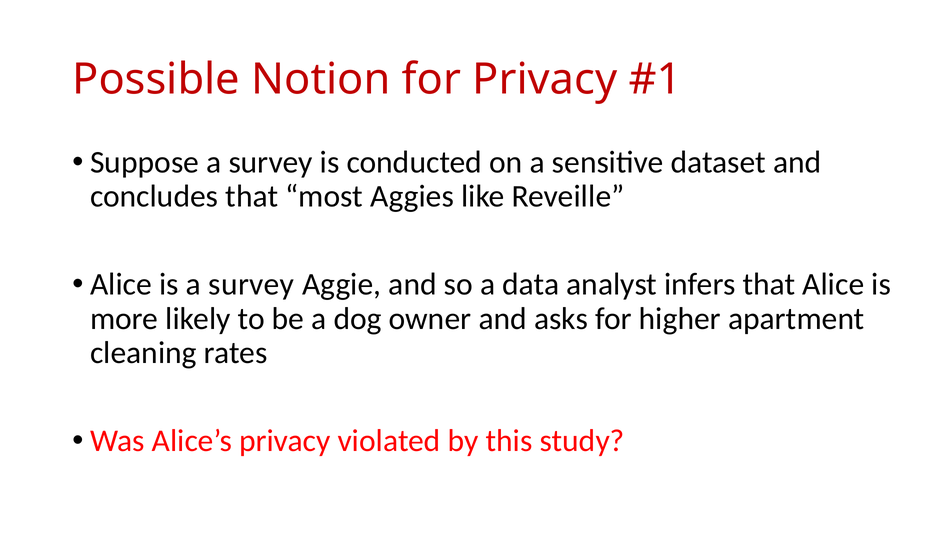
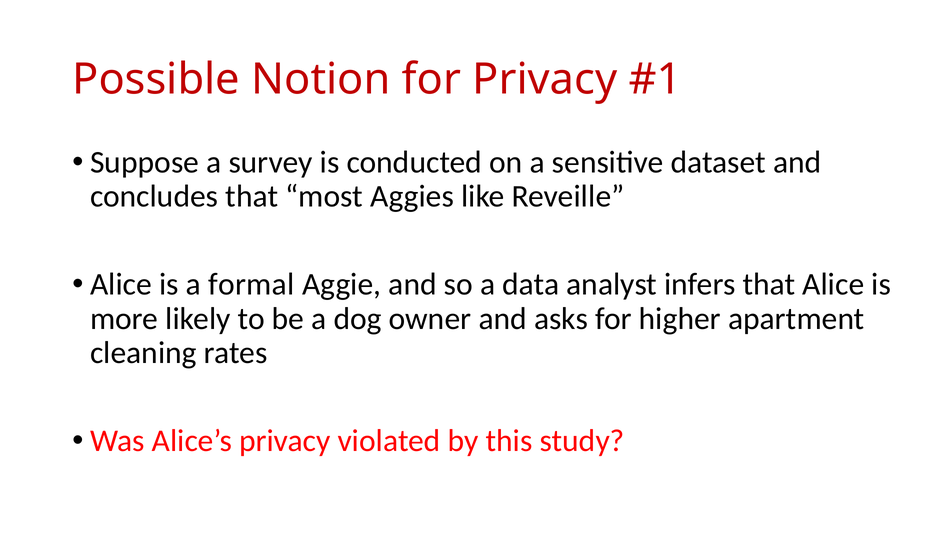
is a survey: survey -> formal
